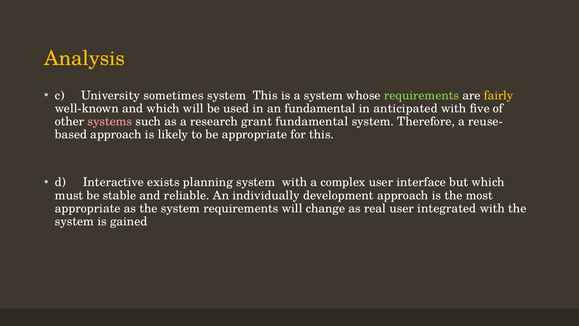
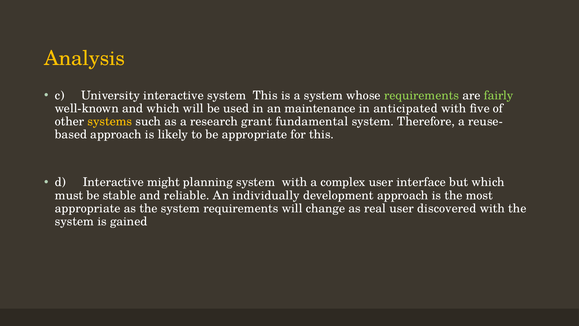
University sometimes: sometimes -> interactive
fairly colour: yellow -> light green
an fundamental: fundamental -> maintenance
systems colour: pink -> yellow
exists: exists -> might
integrated: integrated -> discovered
